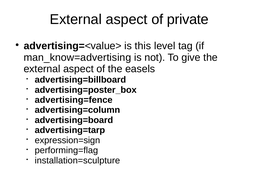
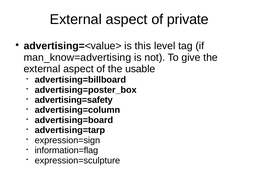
easels: easels -> usable
advertising=fence: advertising=fence -> advertising=safety
performing=flag: performing=flag -> information=flag
installation=sculpture: installation=sculpture -> expression=sculpture
